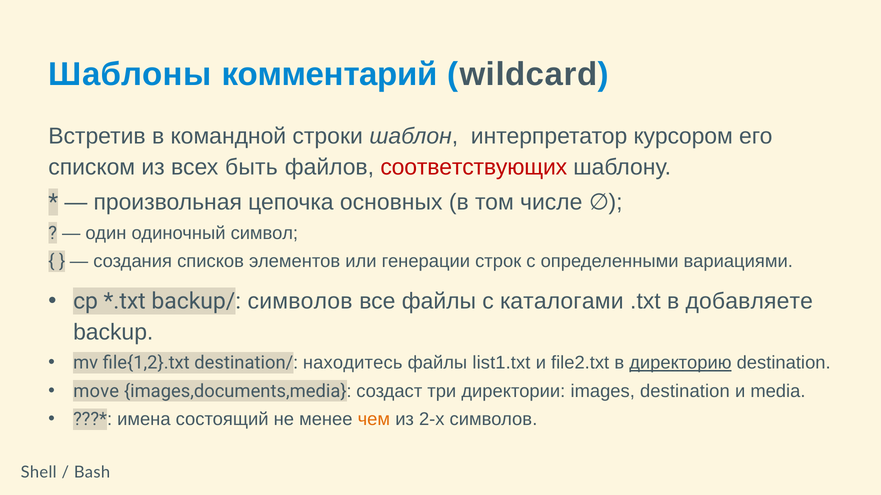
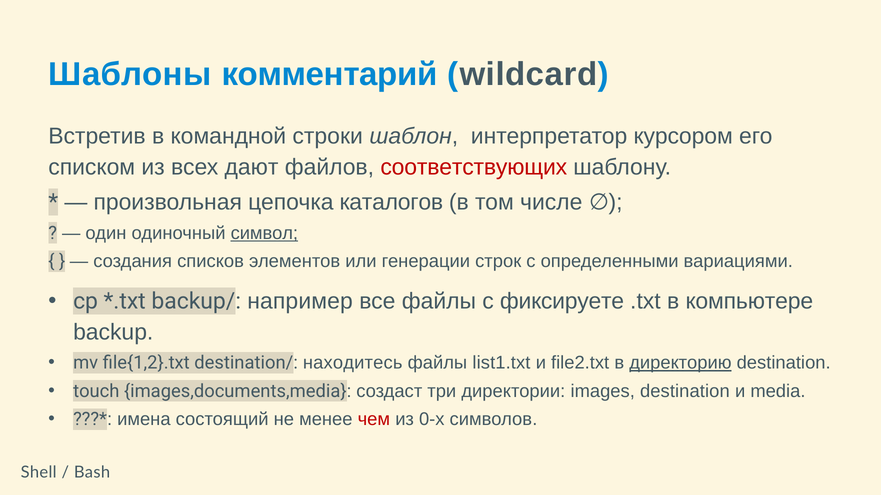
быть: быть -> дают
основных: основных -> каталогов
символ underline: none -> present
backup/ символов: символов -> например
каталогами: каталогами -> фиксируете
добавляете: добавляете -> компьютере
move: move -> touch
чем colour: orange -> red
2-х: 2-х -> 0-х
